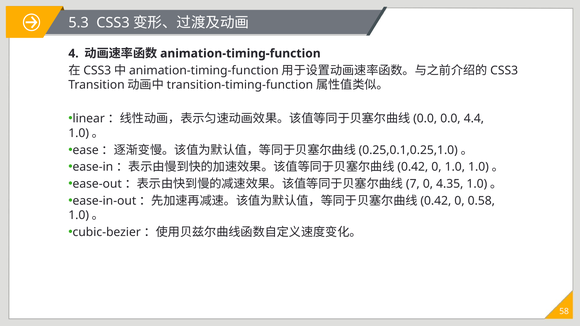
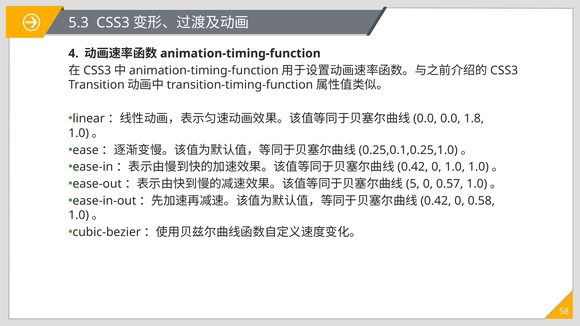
4.4: 4.4 -> 1.8
7: 7 -> 5
4.35: 4.35 -> 0.57
